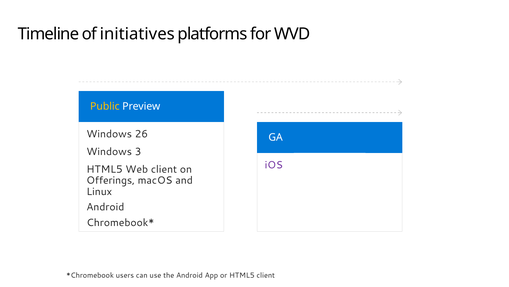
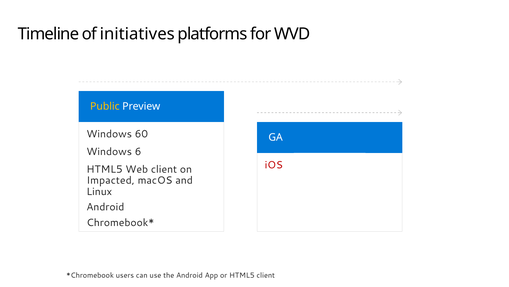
26: 26 -> 60
3: 3 -> 6
iOS colour: purple -> red
Offerings: Offerings -> Impacted
